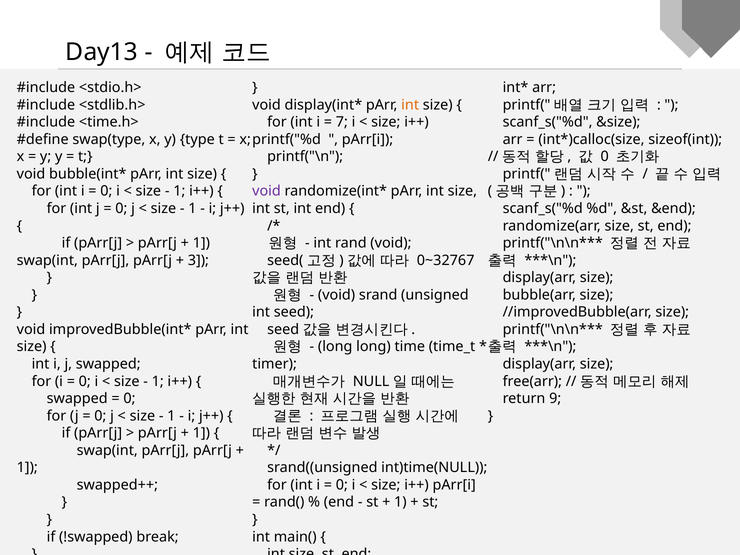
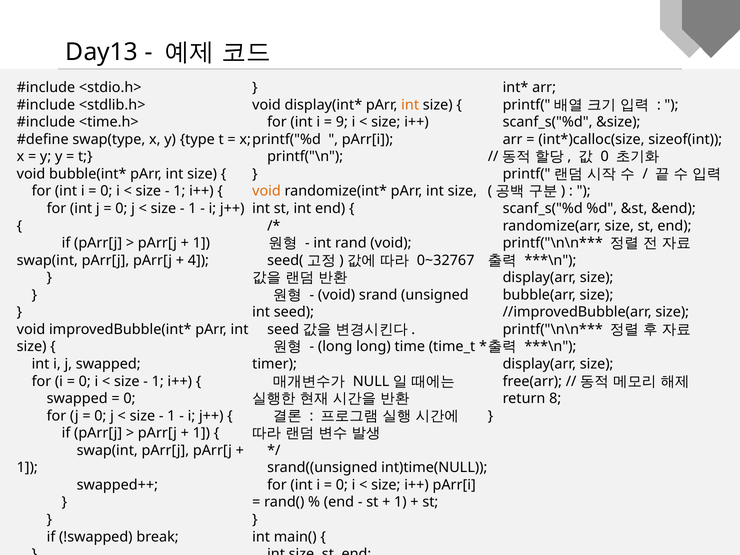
7: 7 -> 9
void at (267, 191) colour: purple -> orange
3: 3 -> 4
9: 9 -> 8
